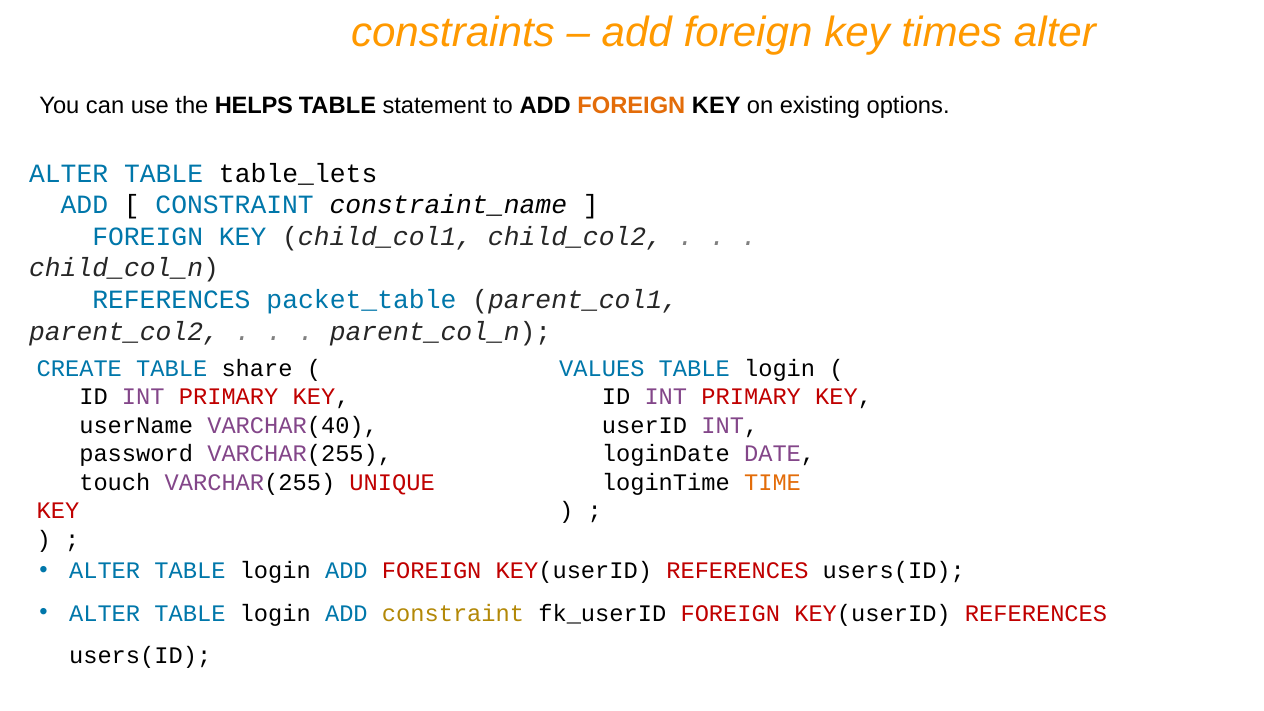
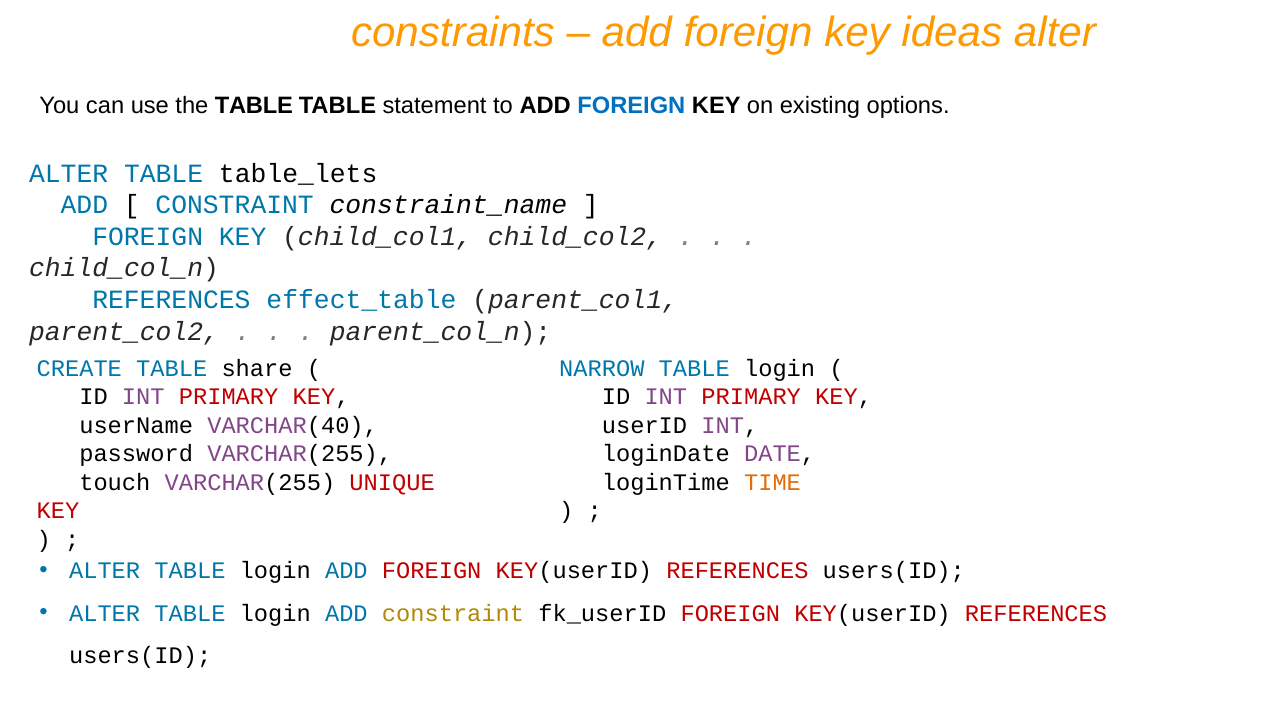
times: times -> ideas
the HELPS: HELPS -> TABLE
FOREIGN at (631, 105) colour: orange -> blue
packet_table: packet_table -> effect_table
VALUES: VALUES -> NARROW
